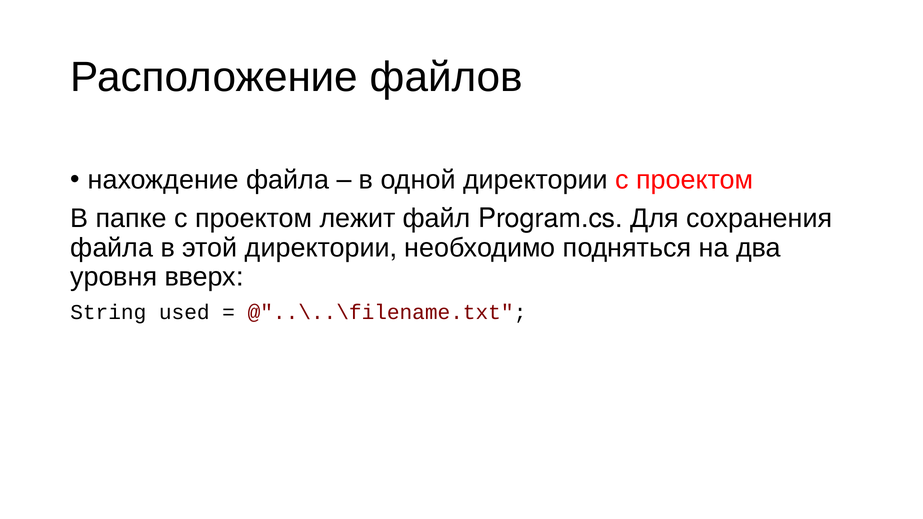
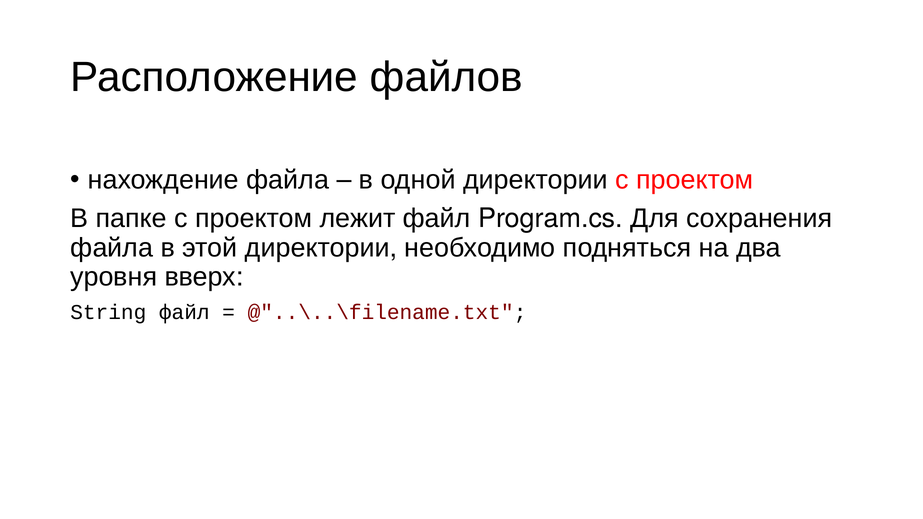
String used: used -> файл
